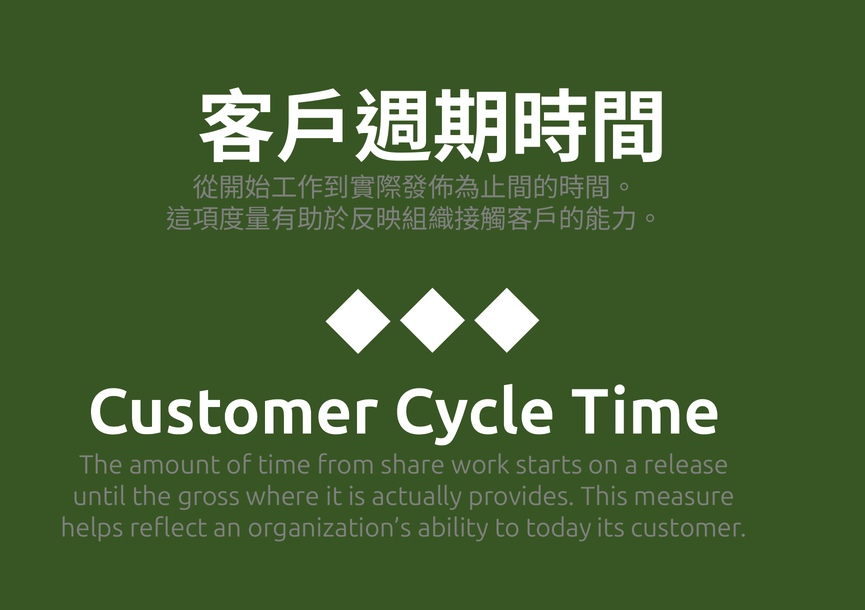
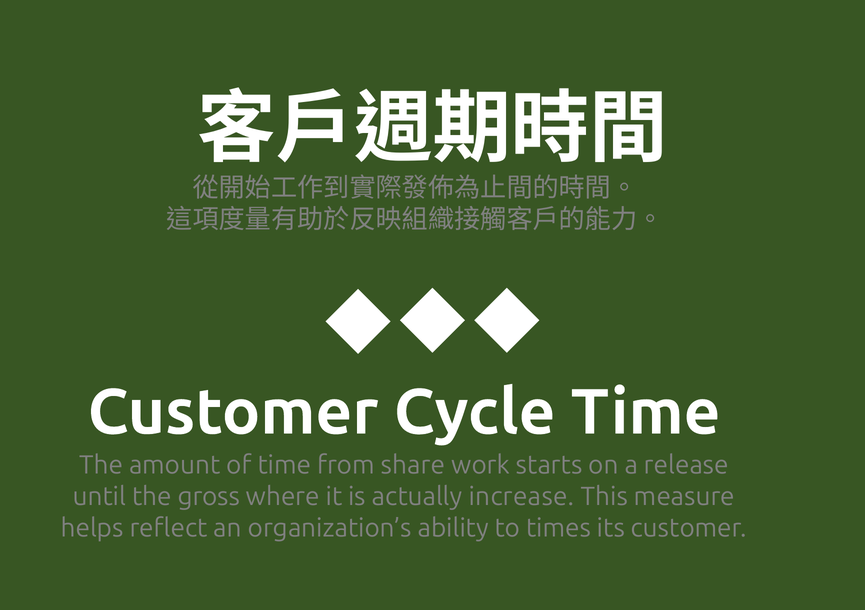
provides: provides -> increase
today: today -> times
